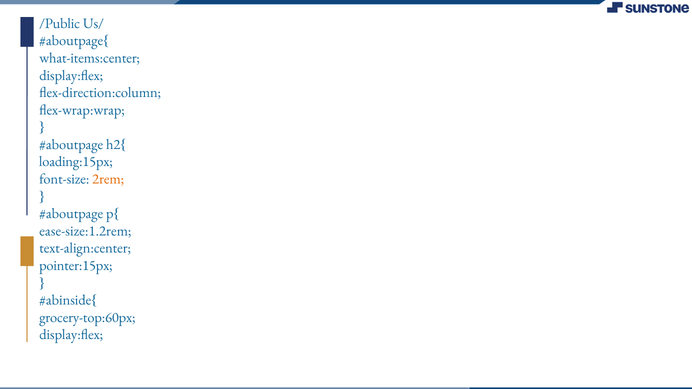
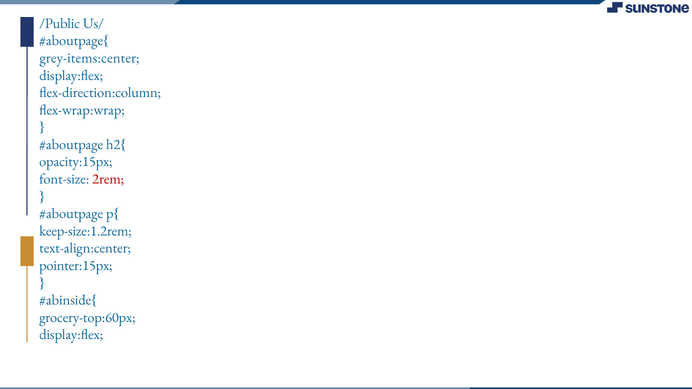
what-items:center: what-items:center -> grey-items:center
loading:15px: loading:15px -> opacity:15px
2rem colour: orange -> red
ease-size:1.2rem: ease-size:1.2rem -> keep-size:1.2rem
